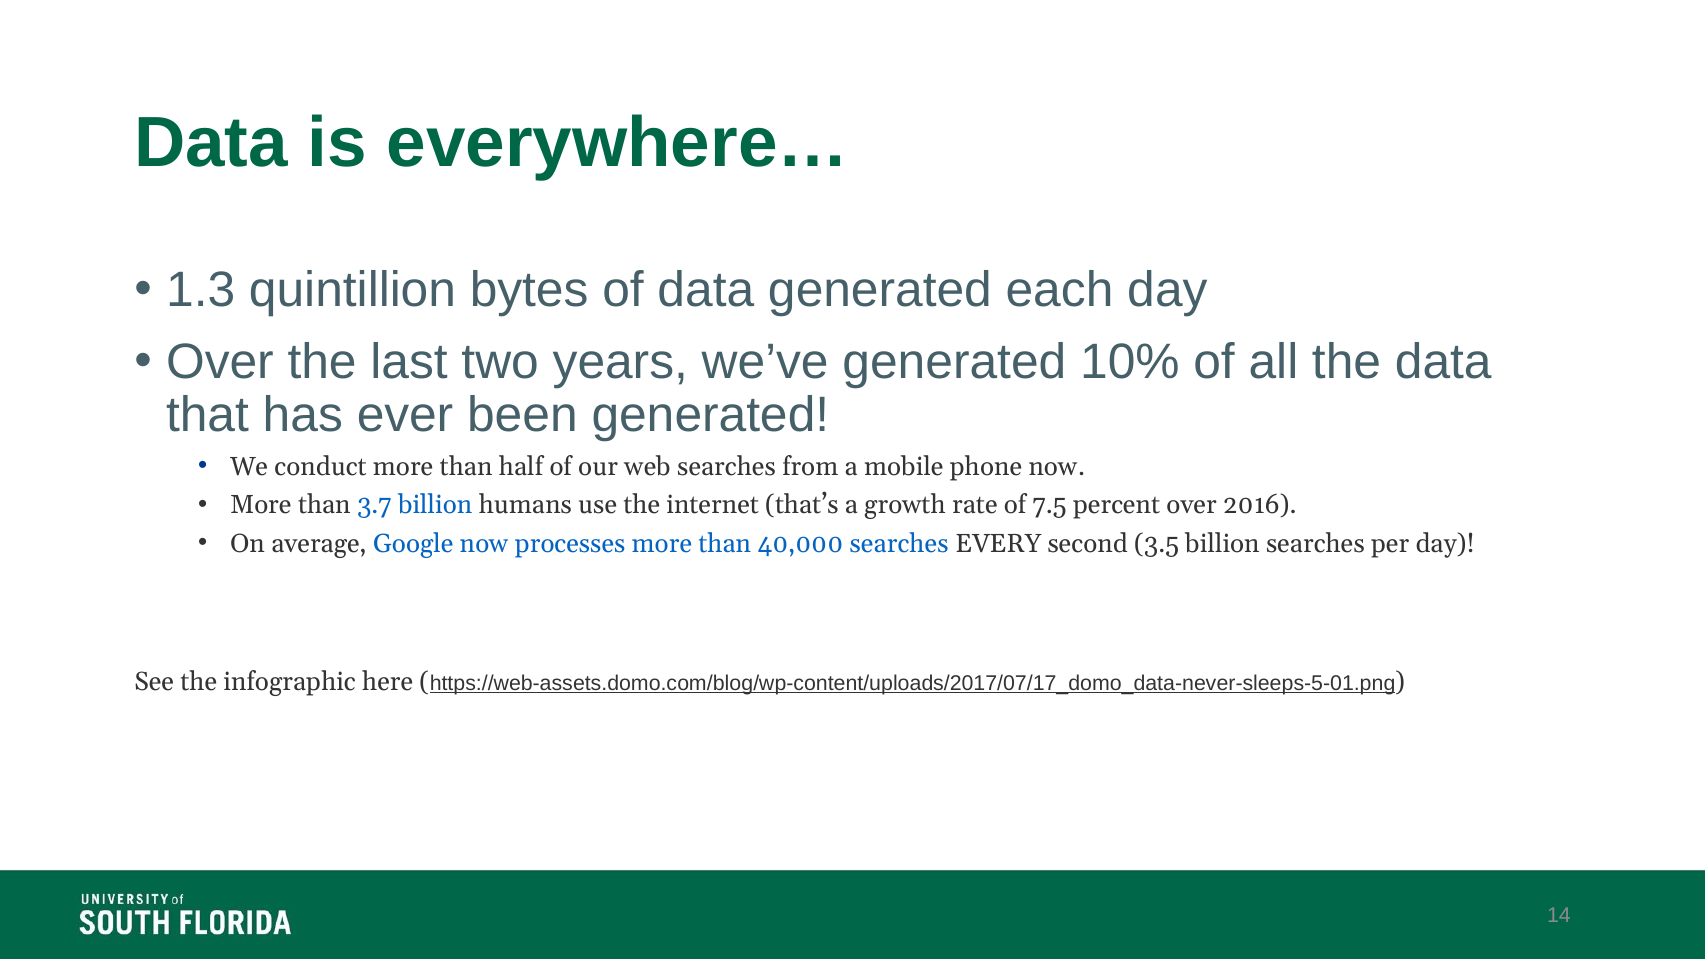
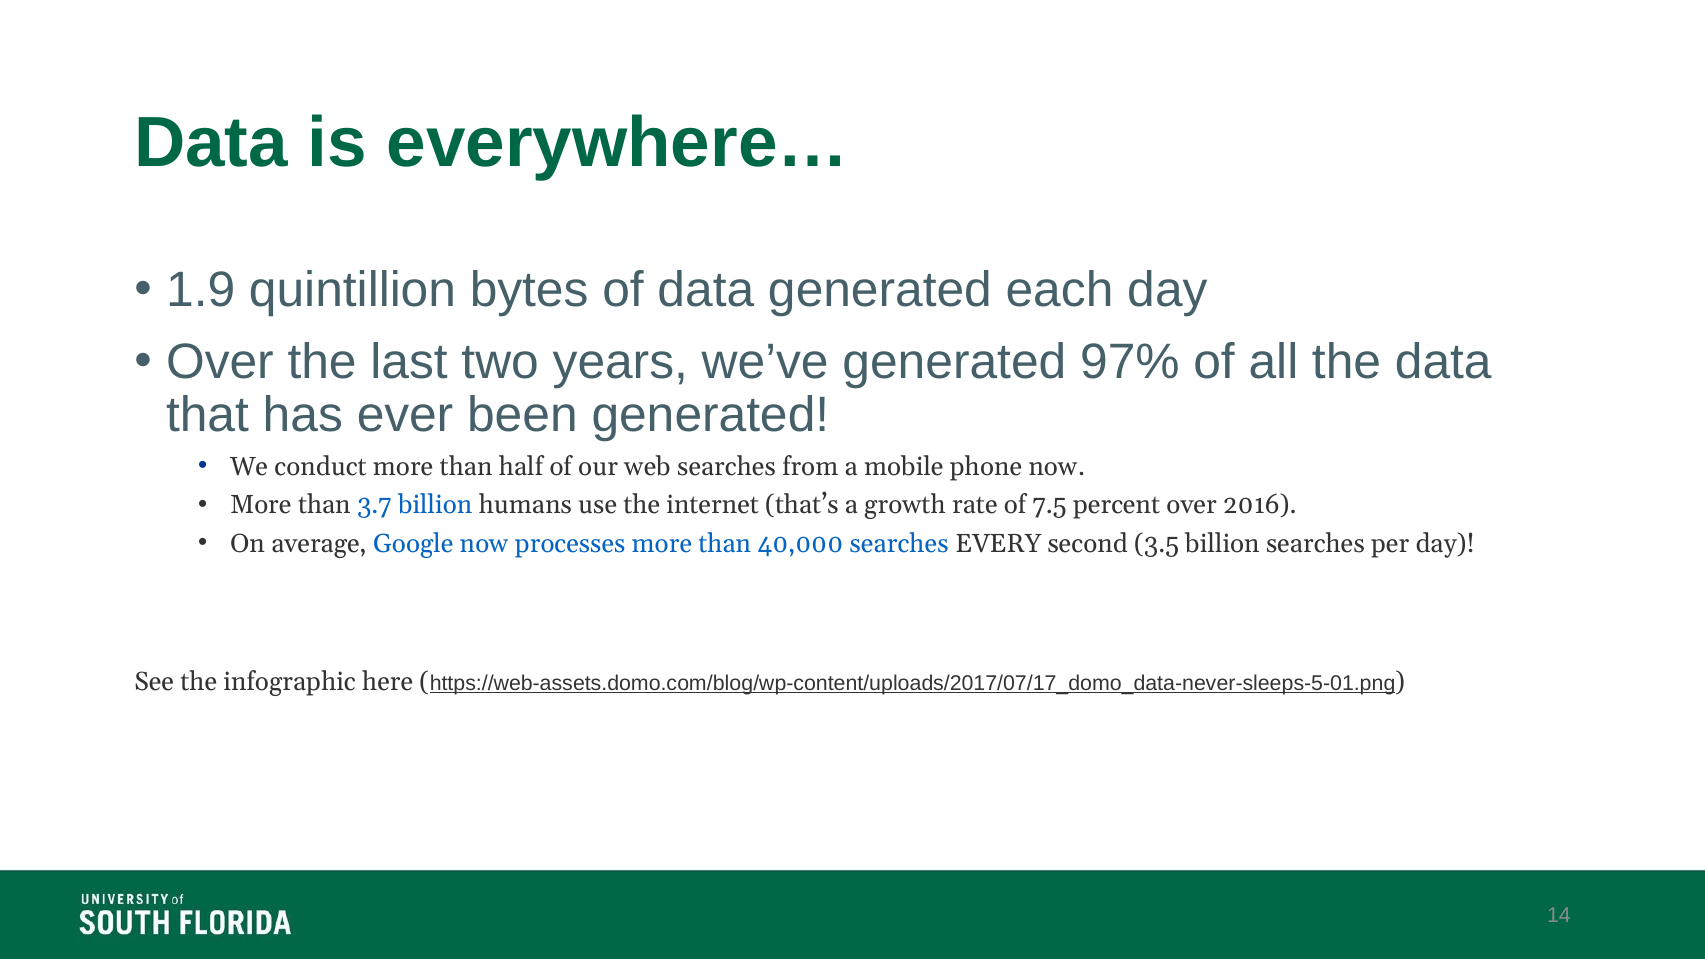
1.3: 1.3 -> 1.9
10%: 10% -> 97%
